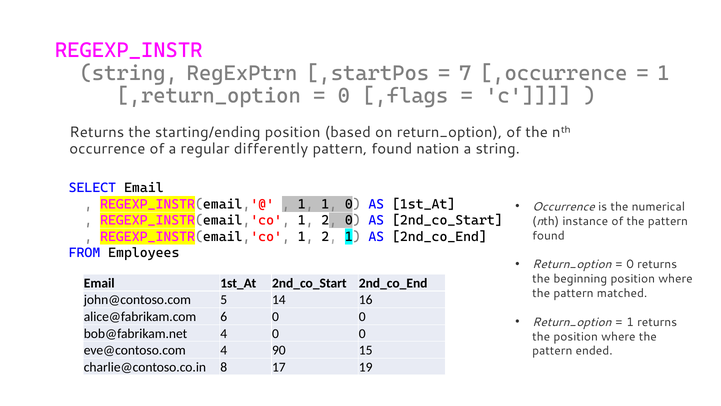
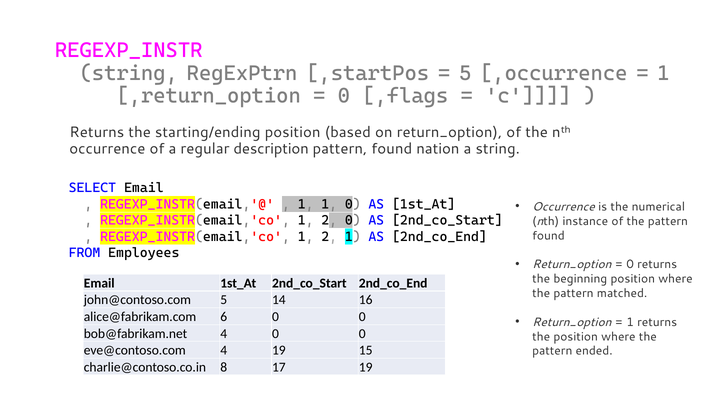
7 at (465, 73): 7 -> 5
differently: differently -> description
4 90: 90 -> 19
